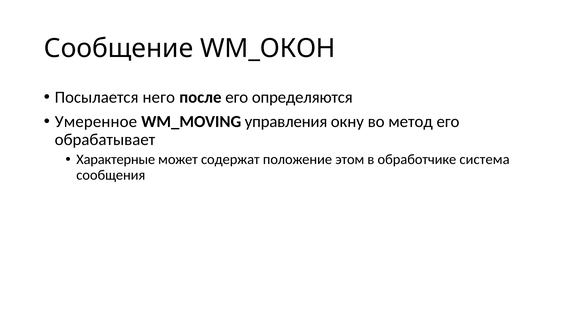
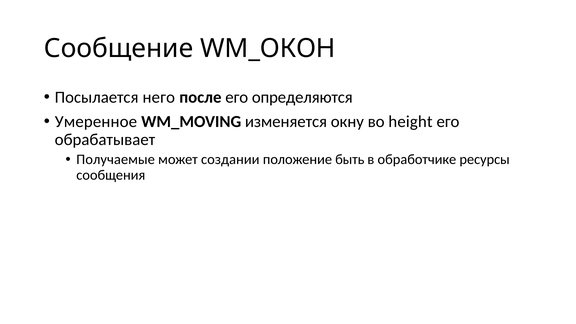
управления: управления -> изменяется
метод: метод -> height
Характерные: Характерные -> Получаемые
содержат: содержат -> создании
этом: этом -> быть
система: система -> ресурсы
